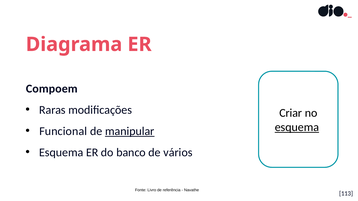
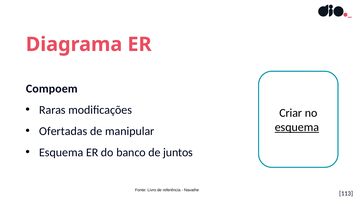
Funcional: Funcional -> Ofertadas
manipular underline: present -> none
vários: vários -> juntos
